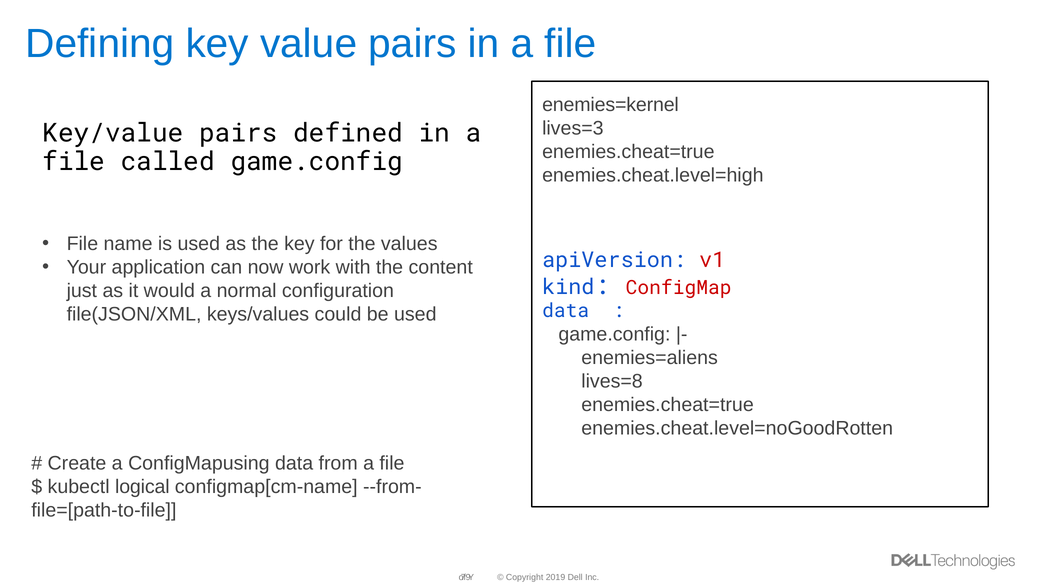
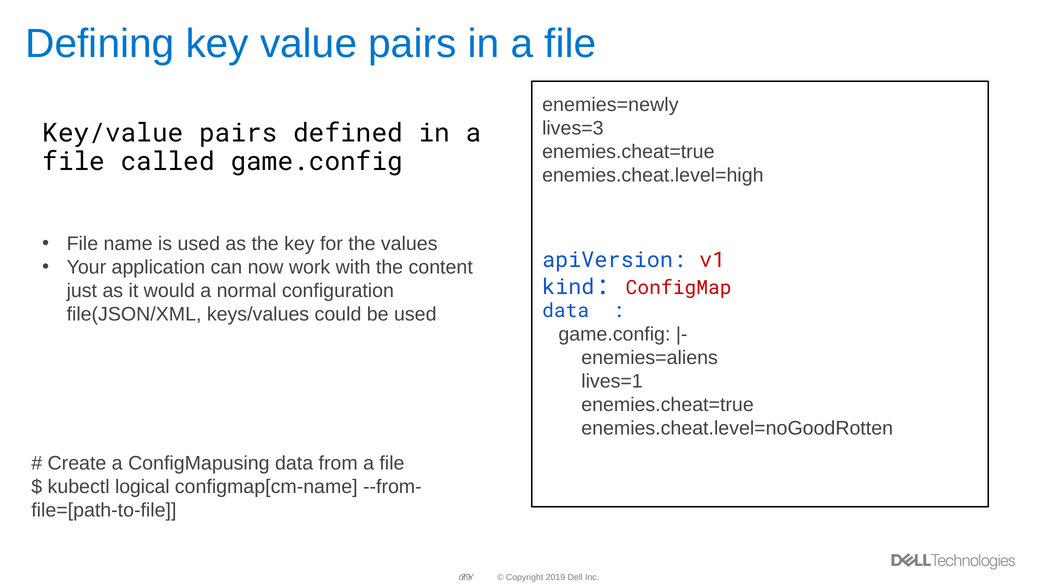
enemies=kernel: enemies=kernel -> enemies=newly
lives=8: lives=8 -> lives=1
